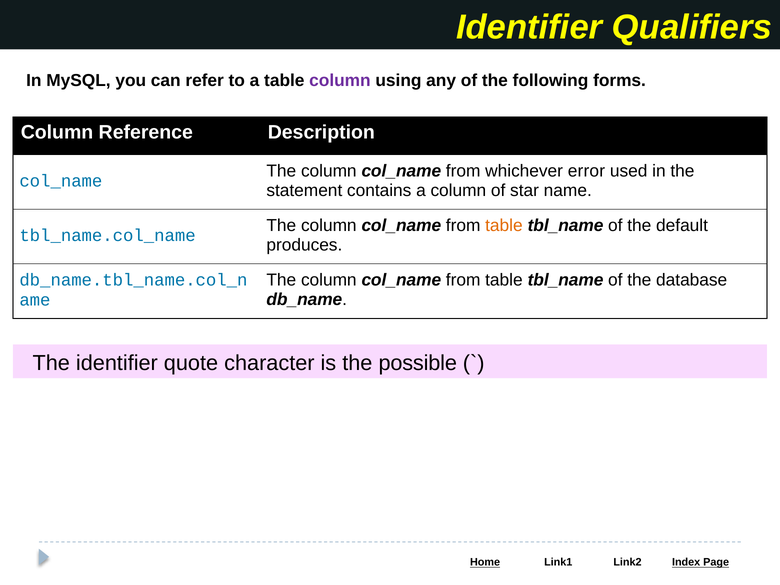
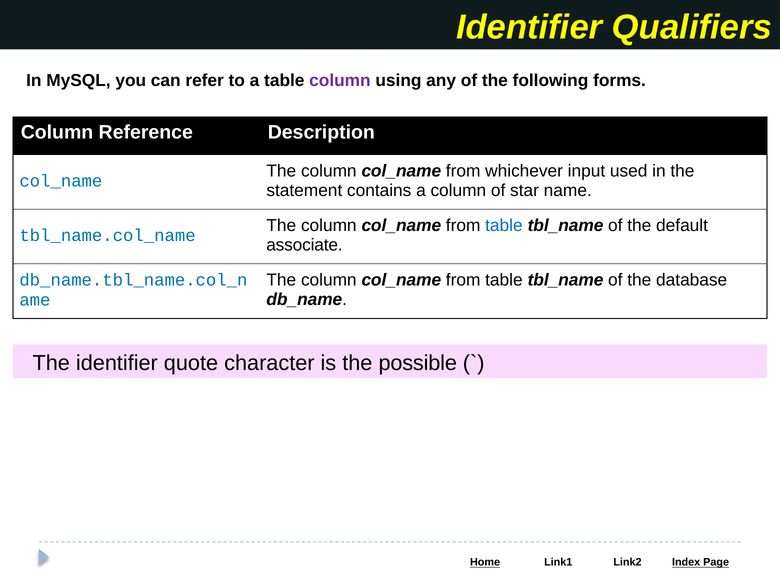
error: error -> input
table at (504, 226) colour: orange -> blue
produces: produces -> associate
